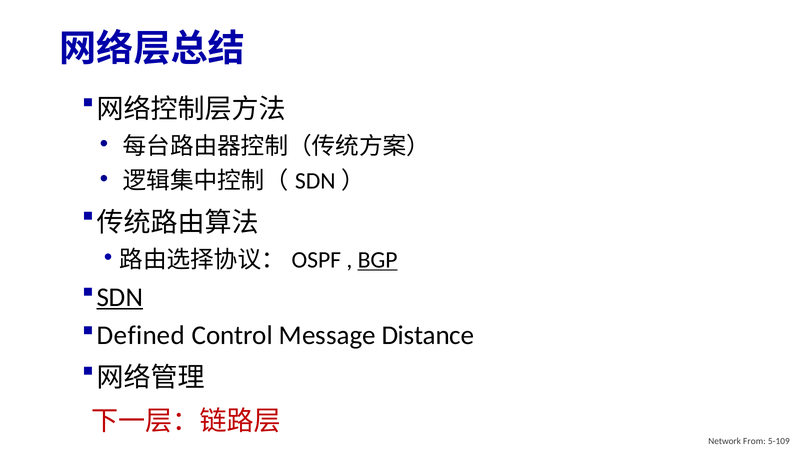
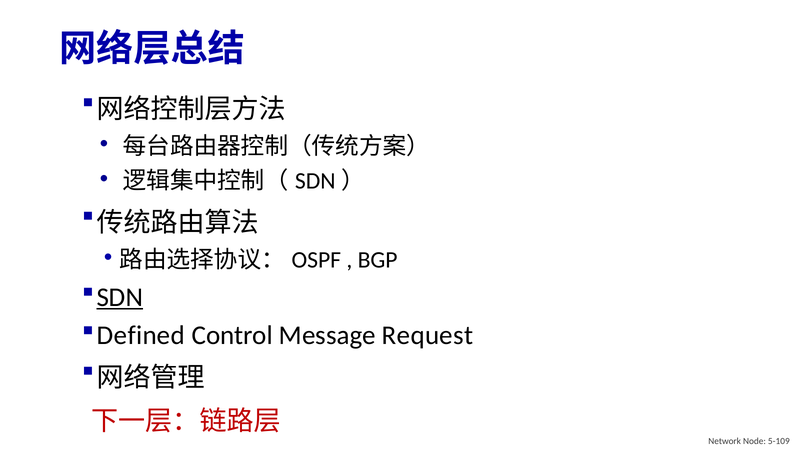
BGP underline: present -> none
Distance: Distance -> Request
From: From -> Node
